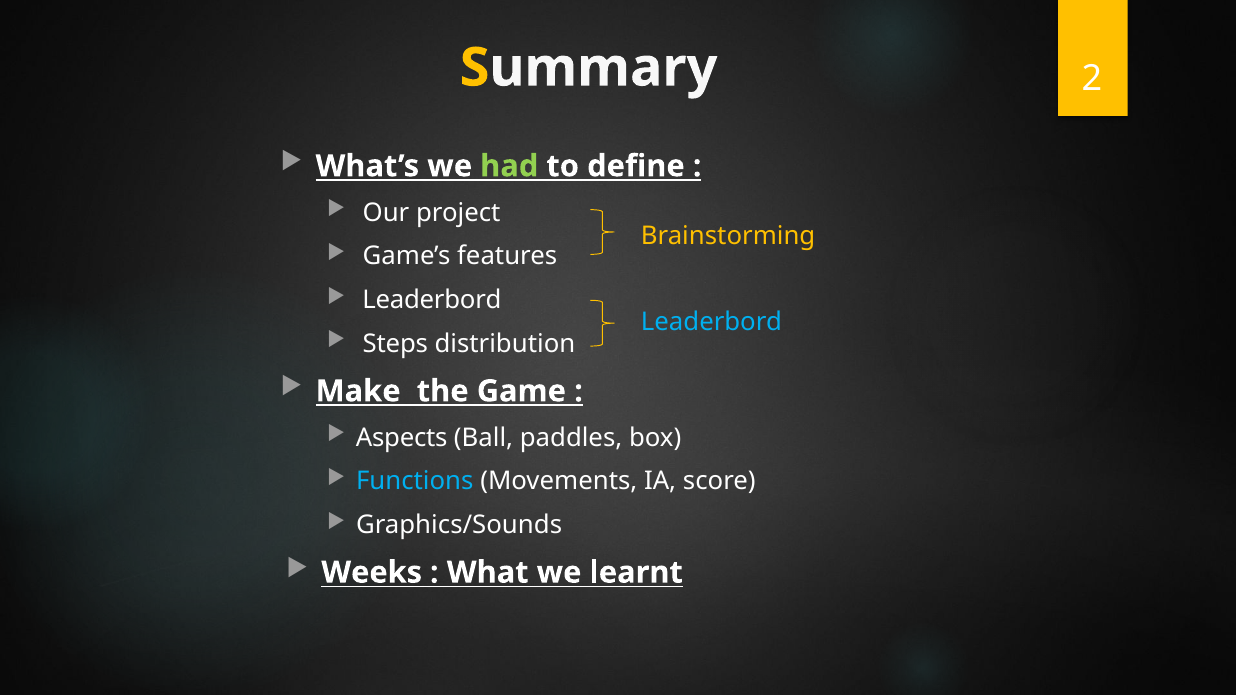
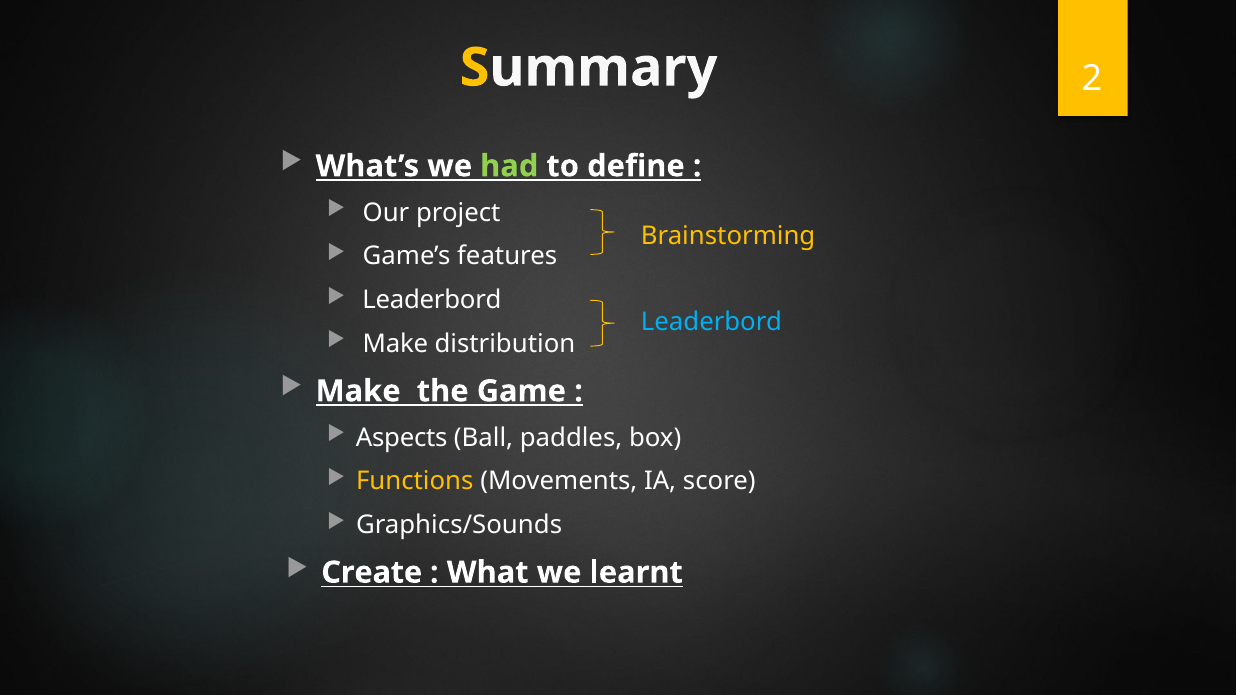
Steps at (395, 344): Steps -> Make
Functions colour: light blue -> yellow
Weeks: Weeks -> Create
